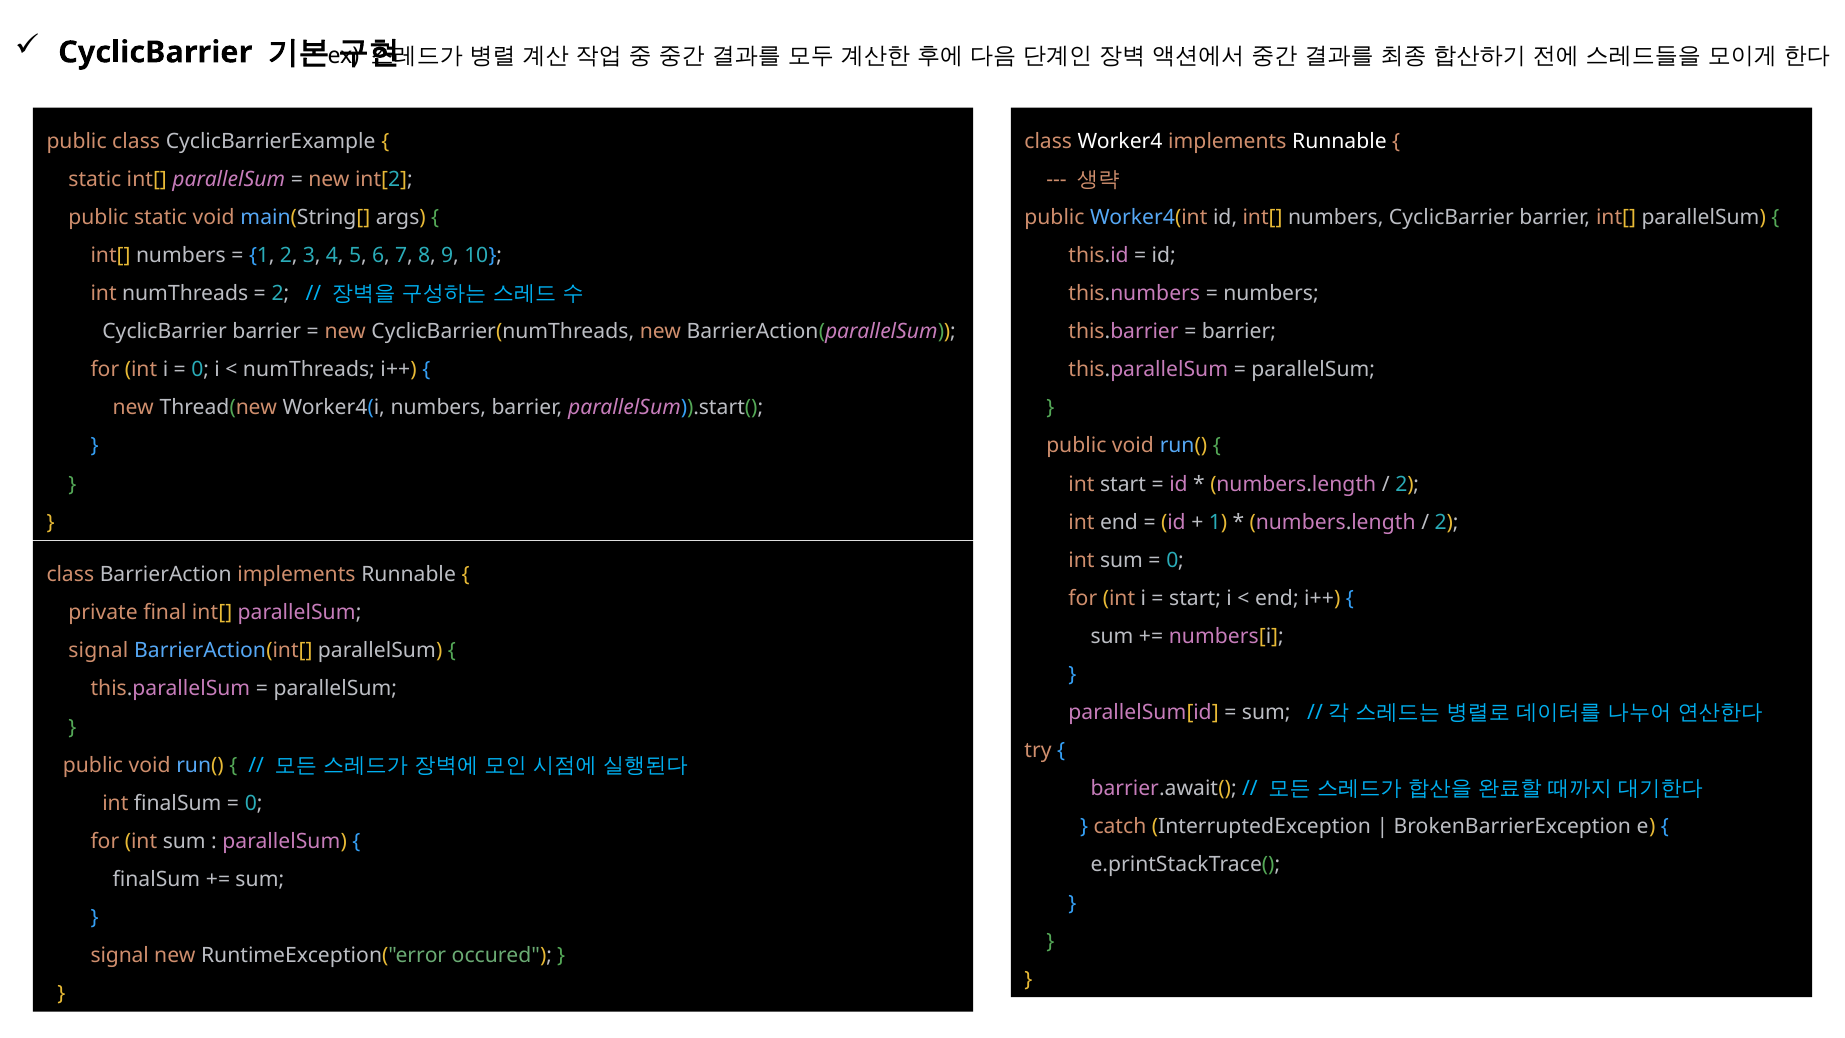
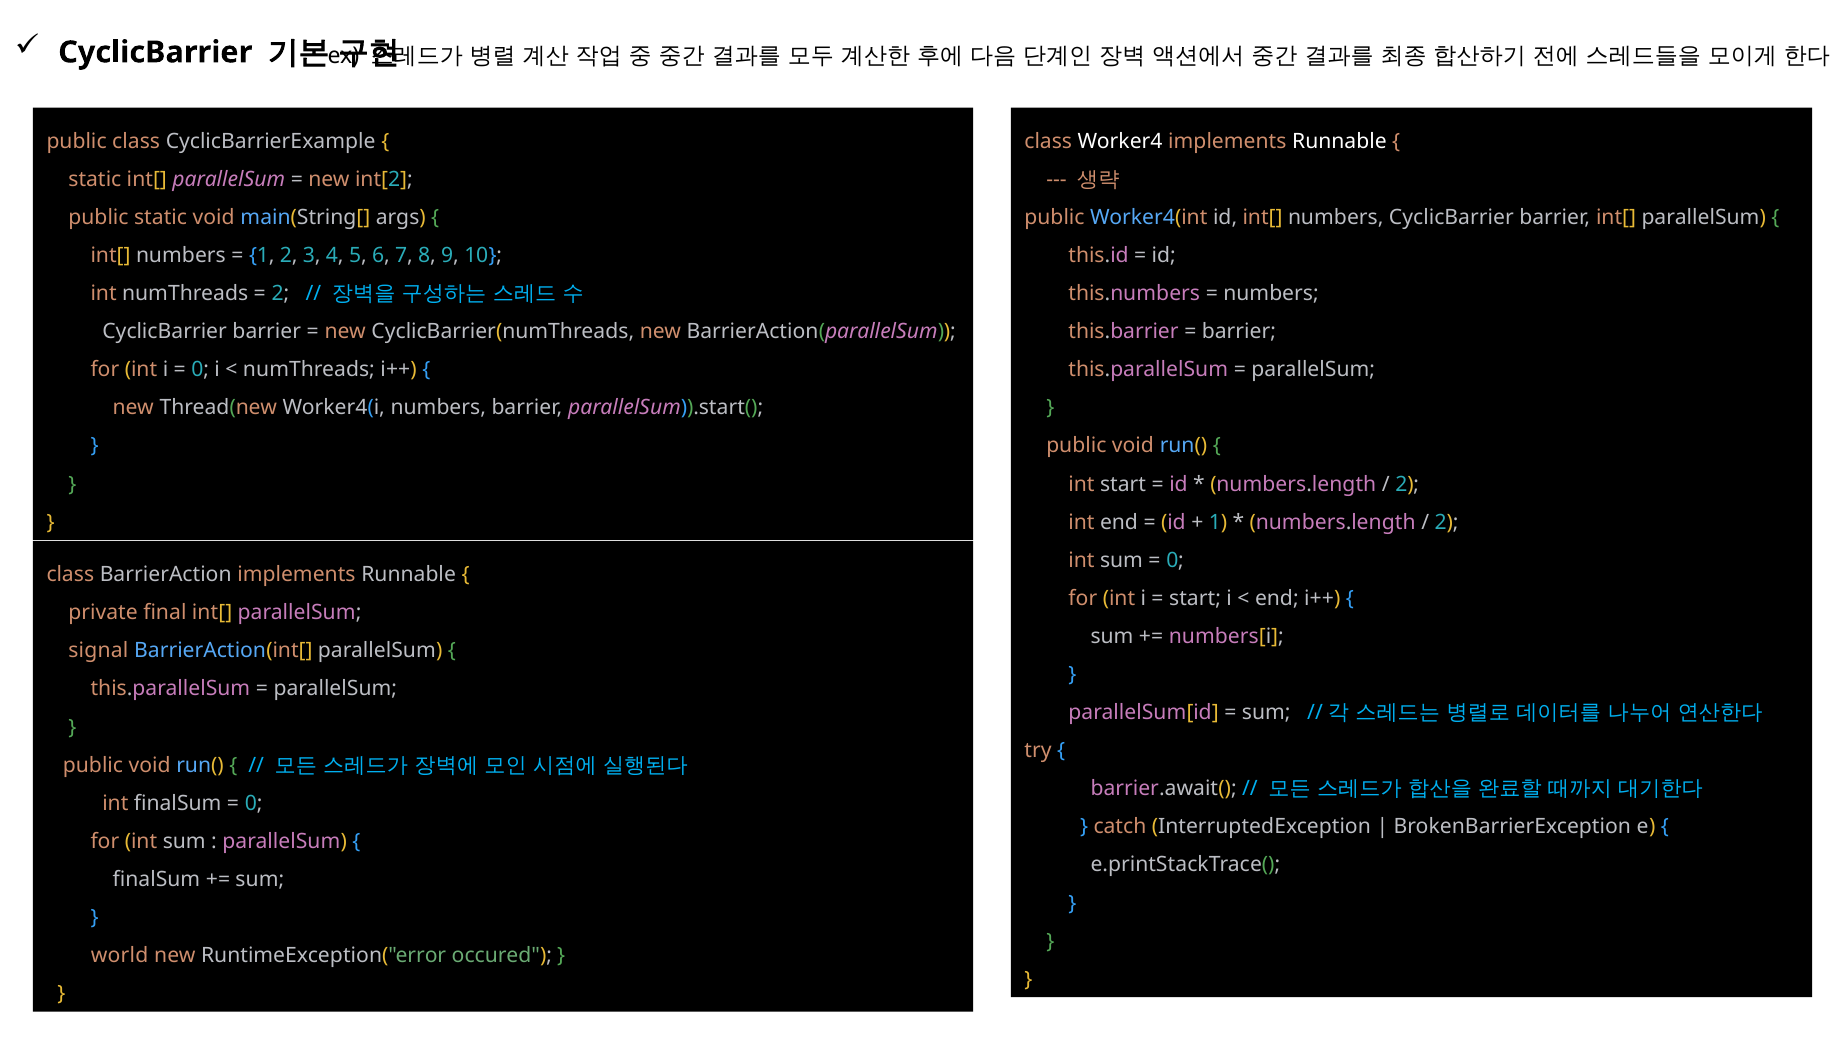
signal at (120, 955): signal -> world
